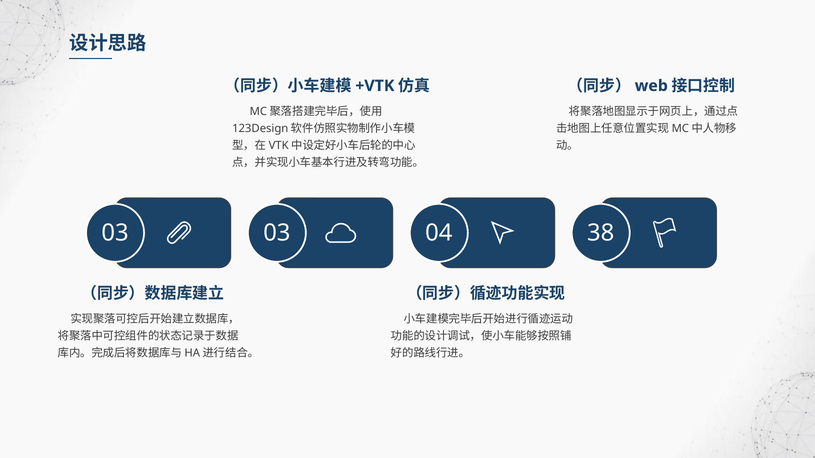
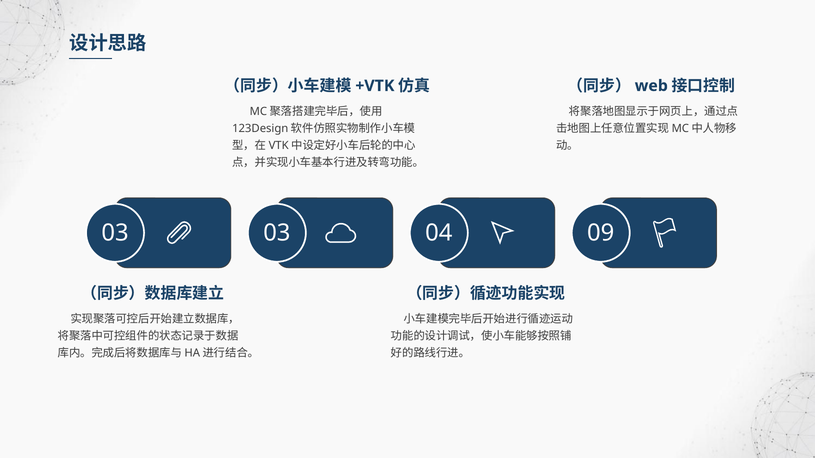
38: 38 -> 09
